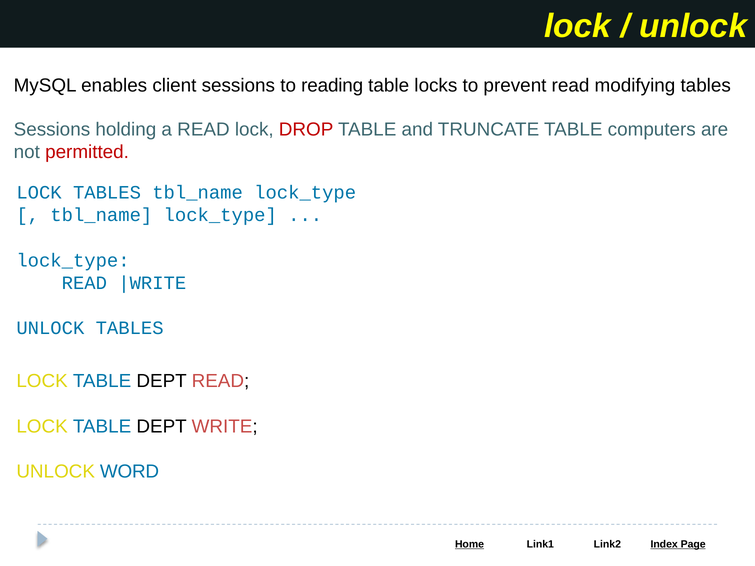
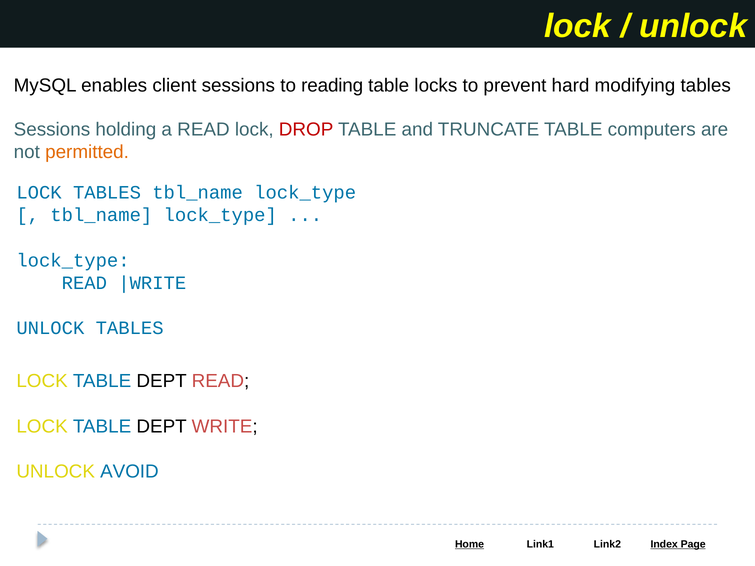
prevent read: read -> hard
permitted colour: red -> orange
WORD: WORD -> AVOID
